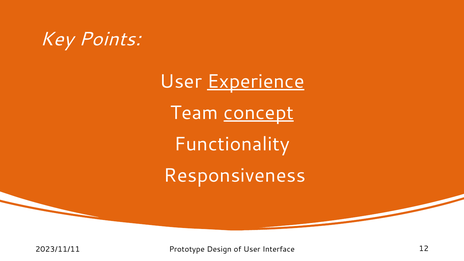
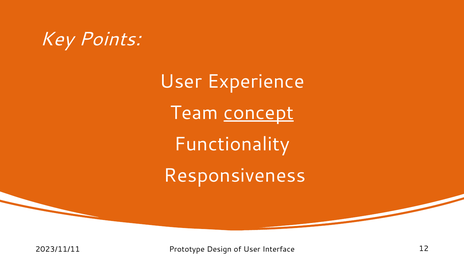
Experience underline: present -> none
